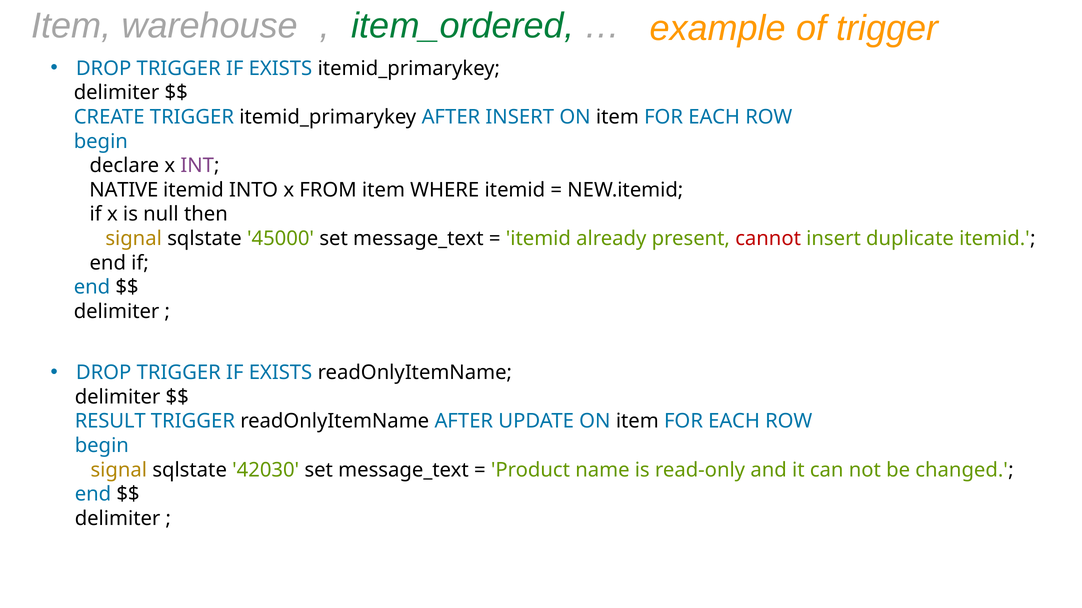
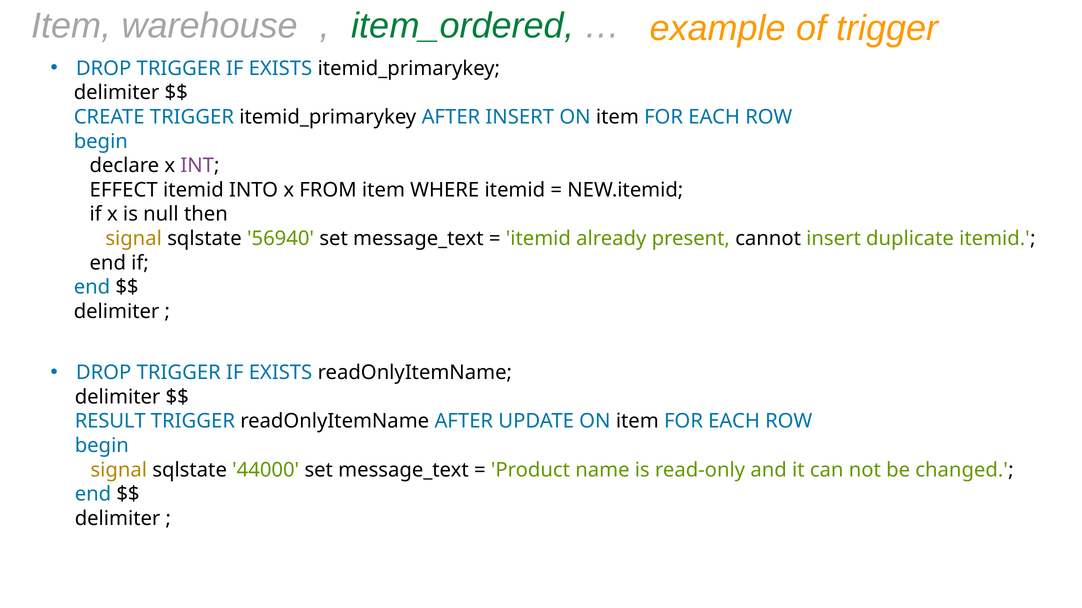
NATIVE: NATIVE -> EFFECT
45000: 45000 -> 56940
cannot colour: red -> black
42030: 42030 -> 44000
